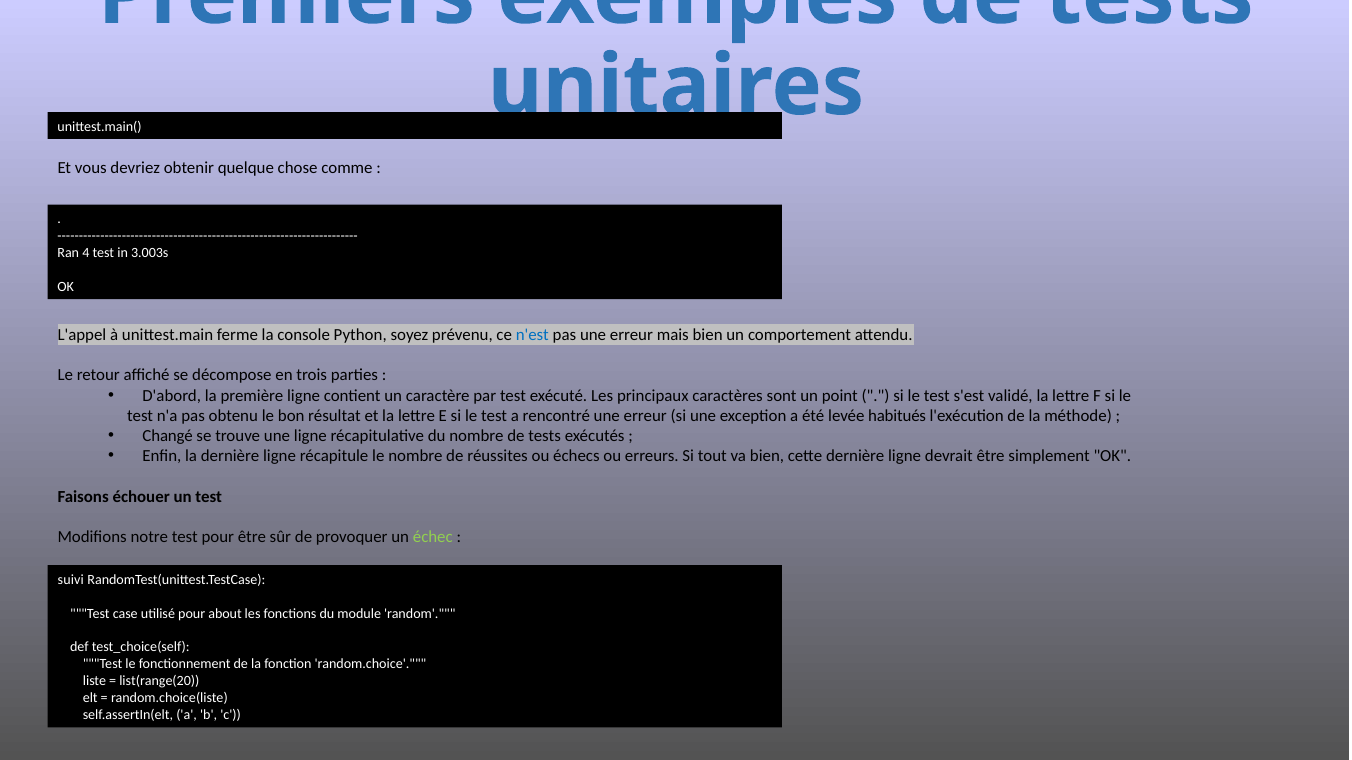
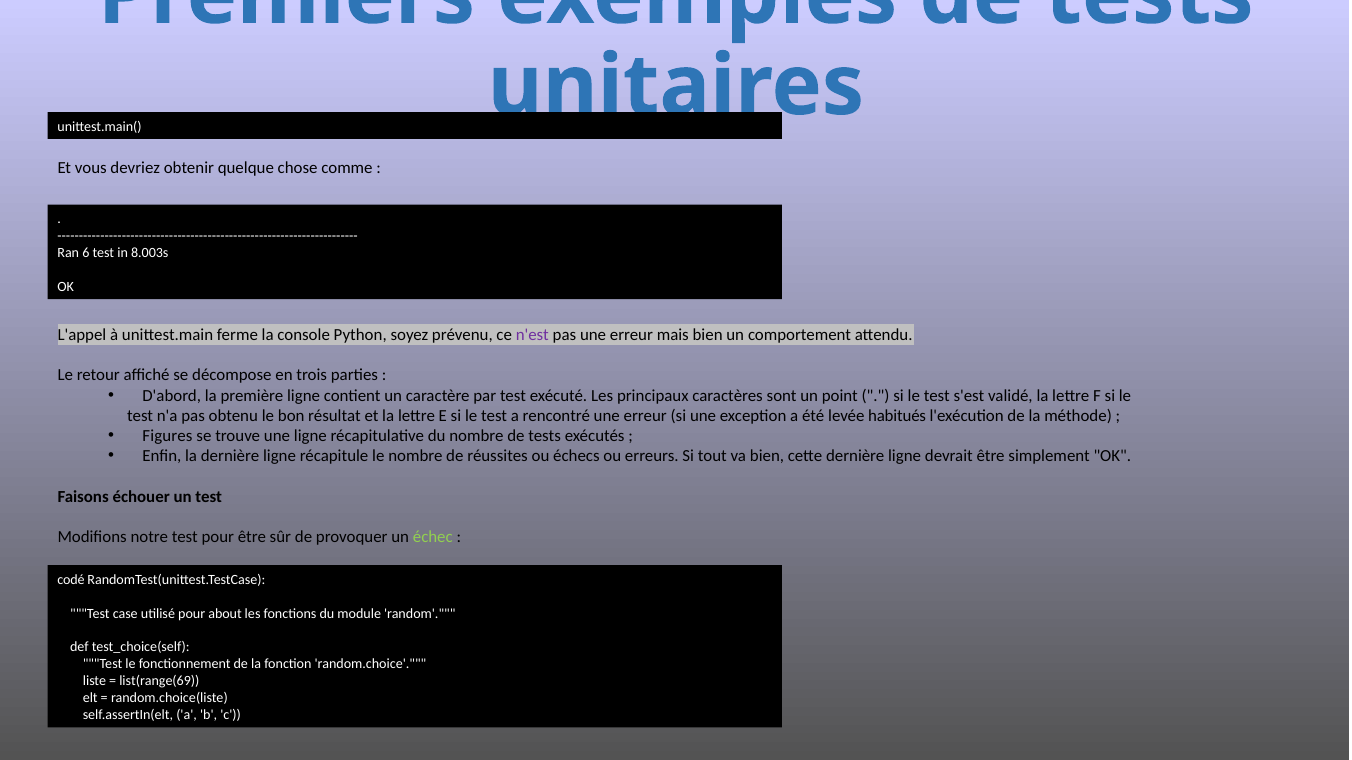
4: 4 -> 6
3.003s: 3.003s -> 8.003s
n'est colour: blue -> purple
Changé: Changé -> Figures
suivi: suivi -> codé
list(range(20: list(range(20 -> list(range(69
